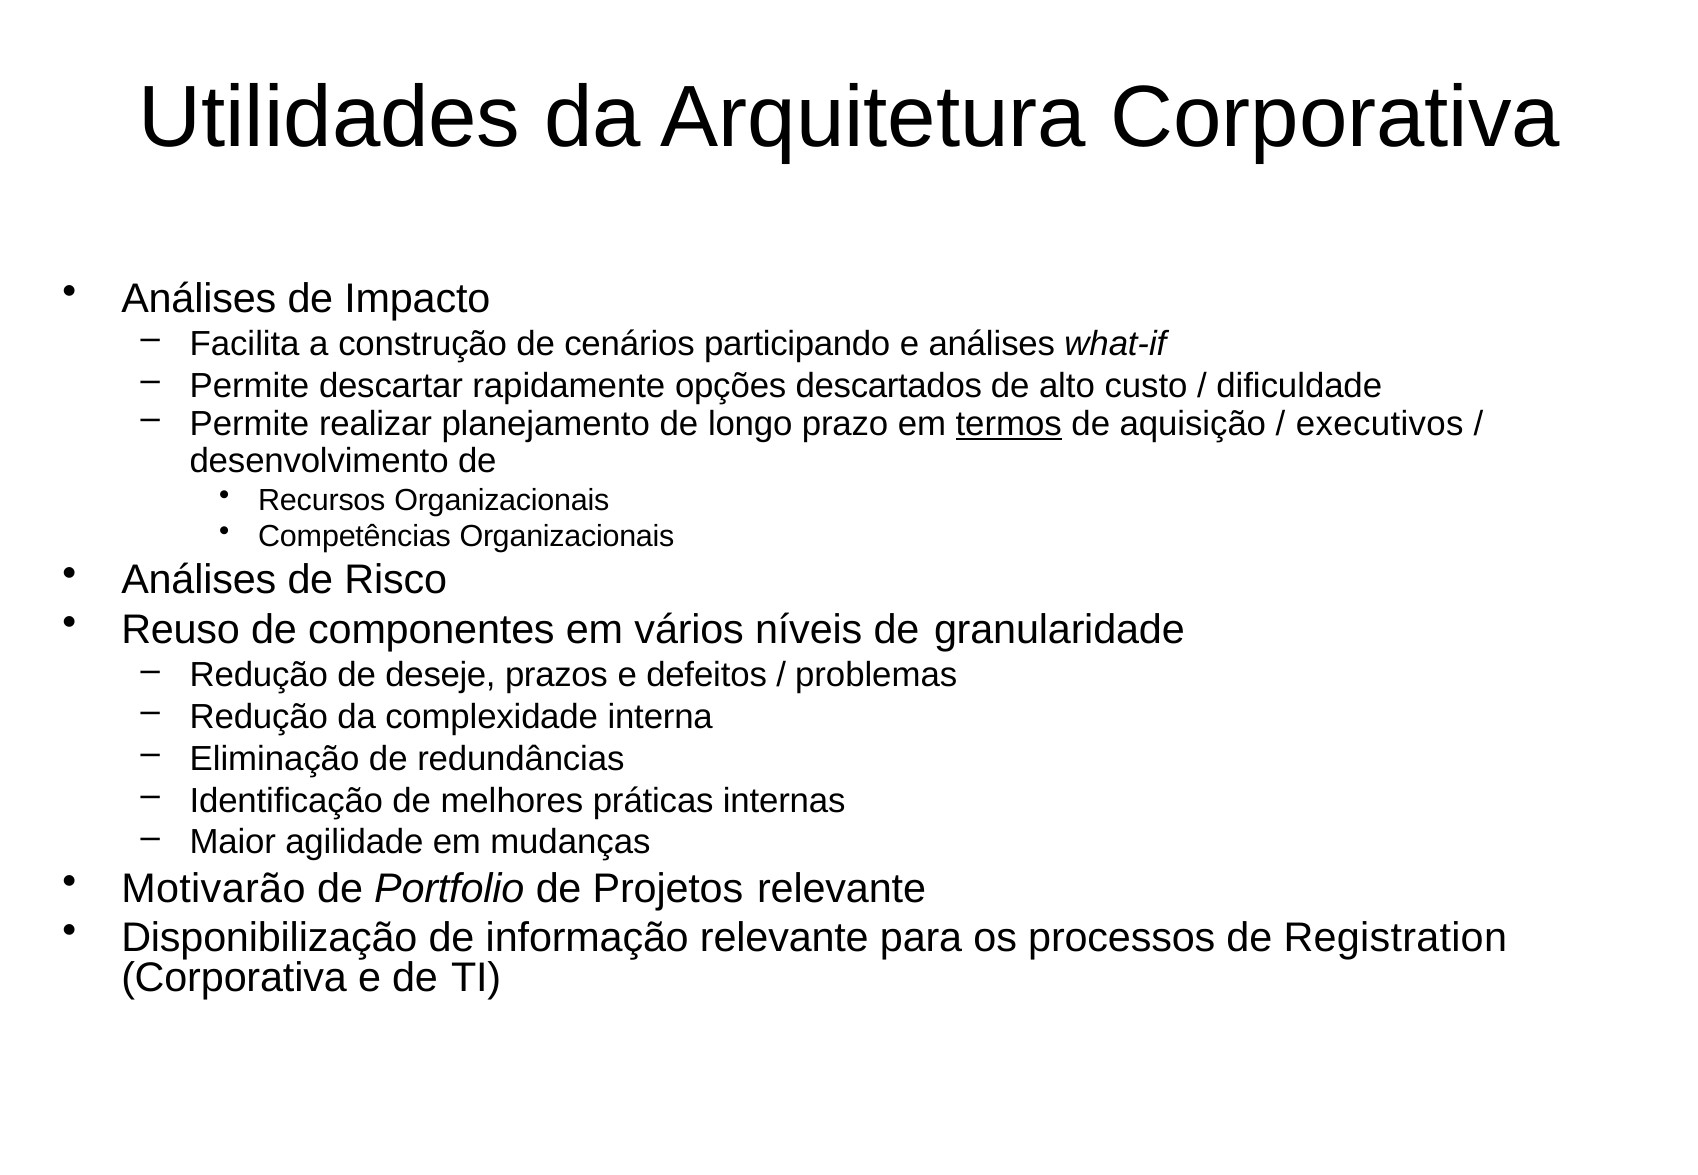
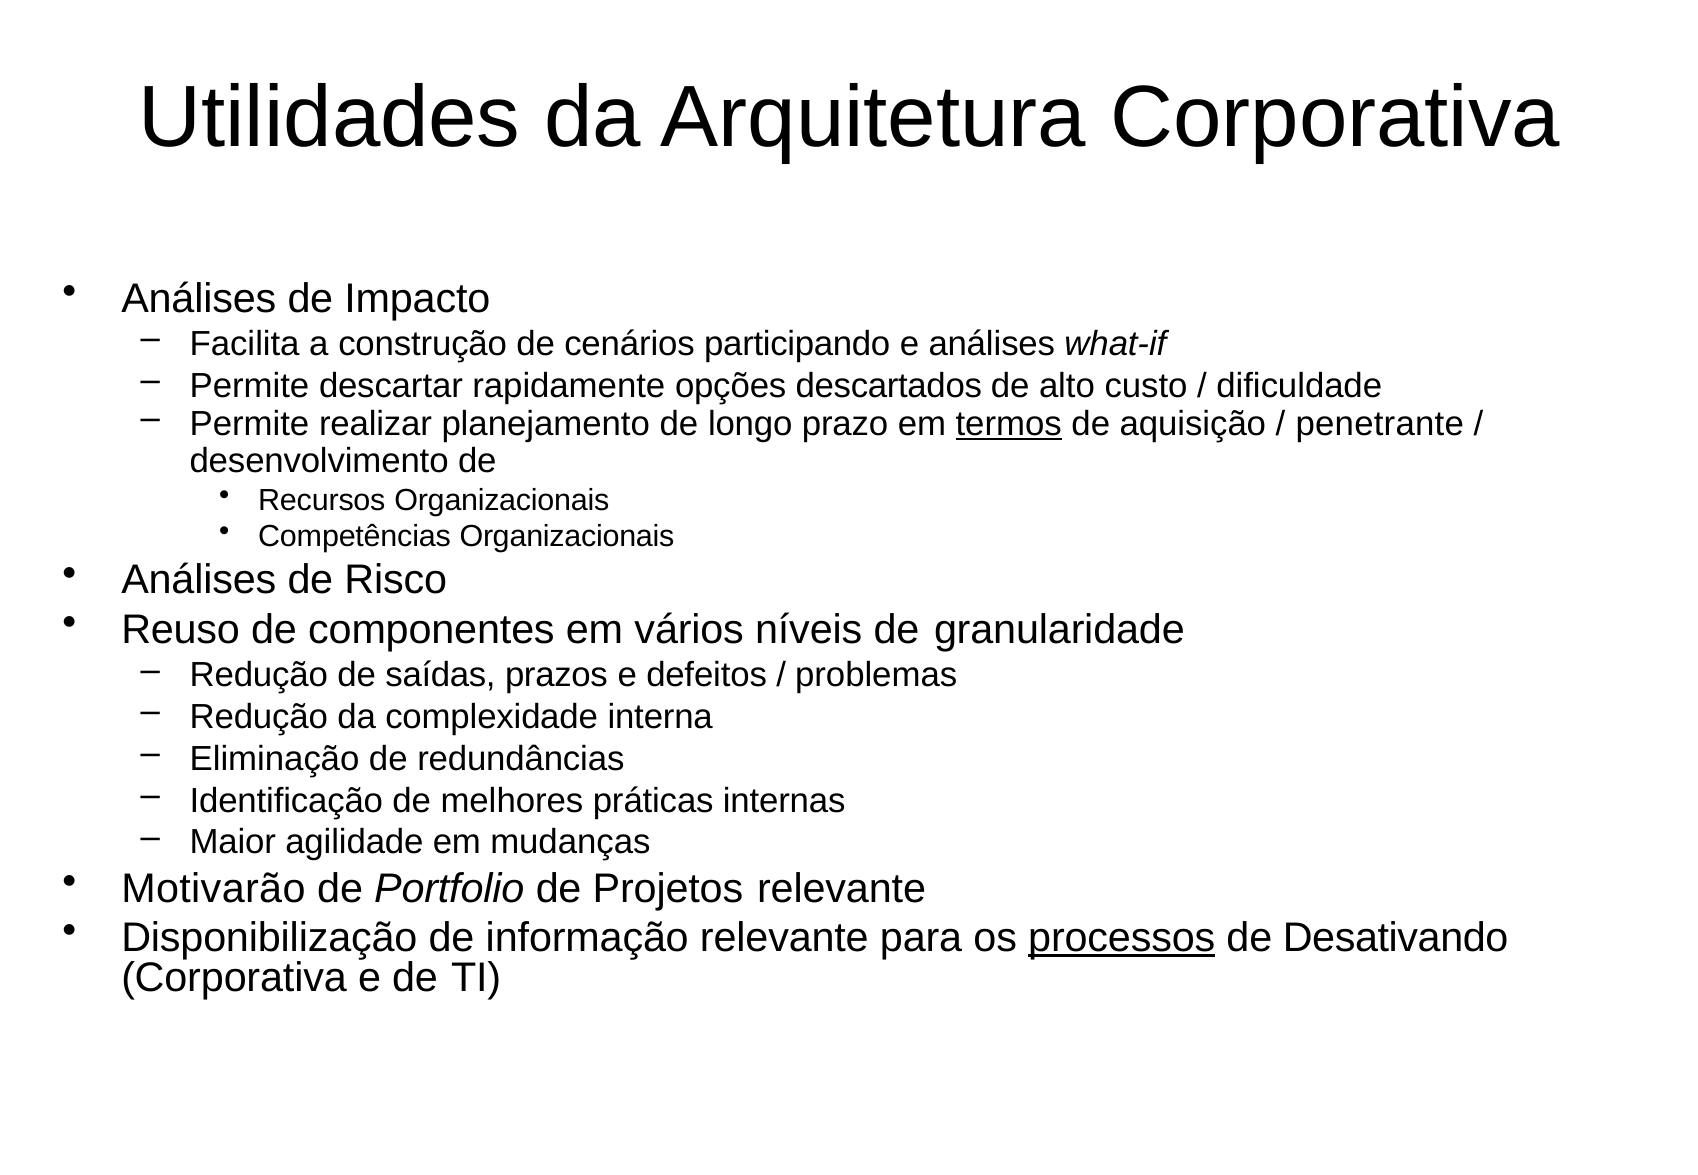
executivos: executivos -> penetrante
deseje: deseje -> saídas
processos underline: none -> present
Registration: Registration -> Desativando
